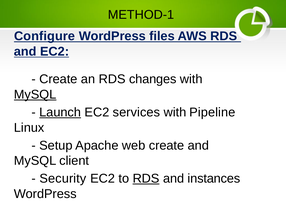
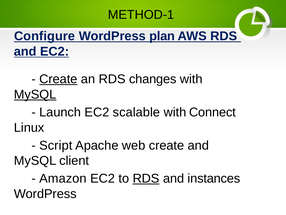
files: files -> plan
Create at (58, 79) underline: none -> present
Launch underline: present -> none
services: services -> scalable
Pipeline: Pipeline -> Connect
Setup: Setup -> Script
Security: Security -> Amazon
